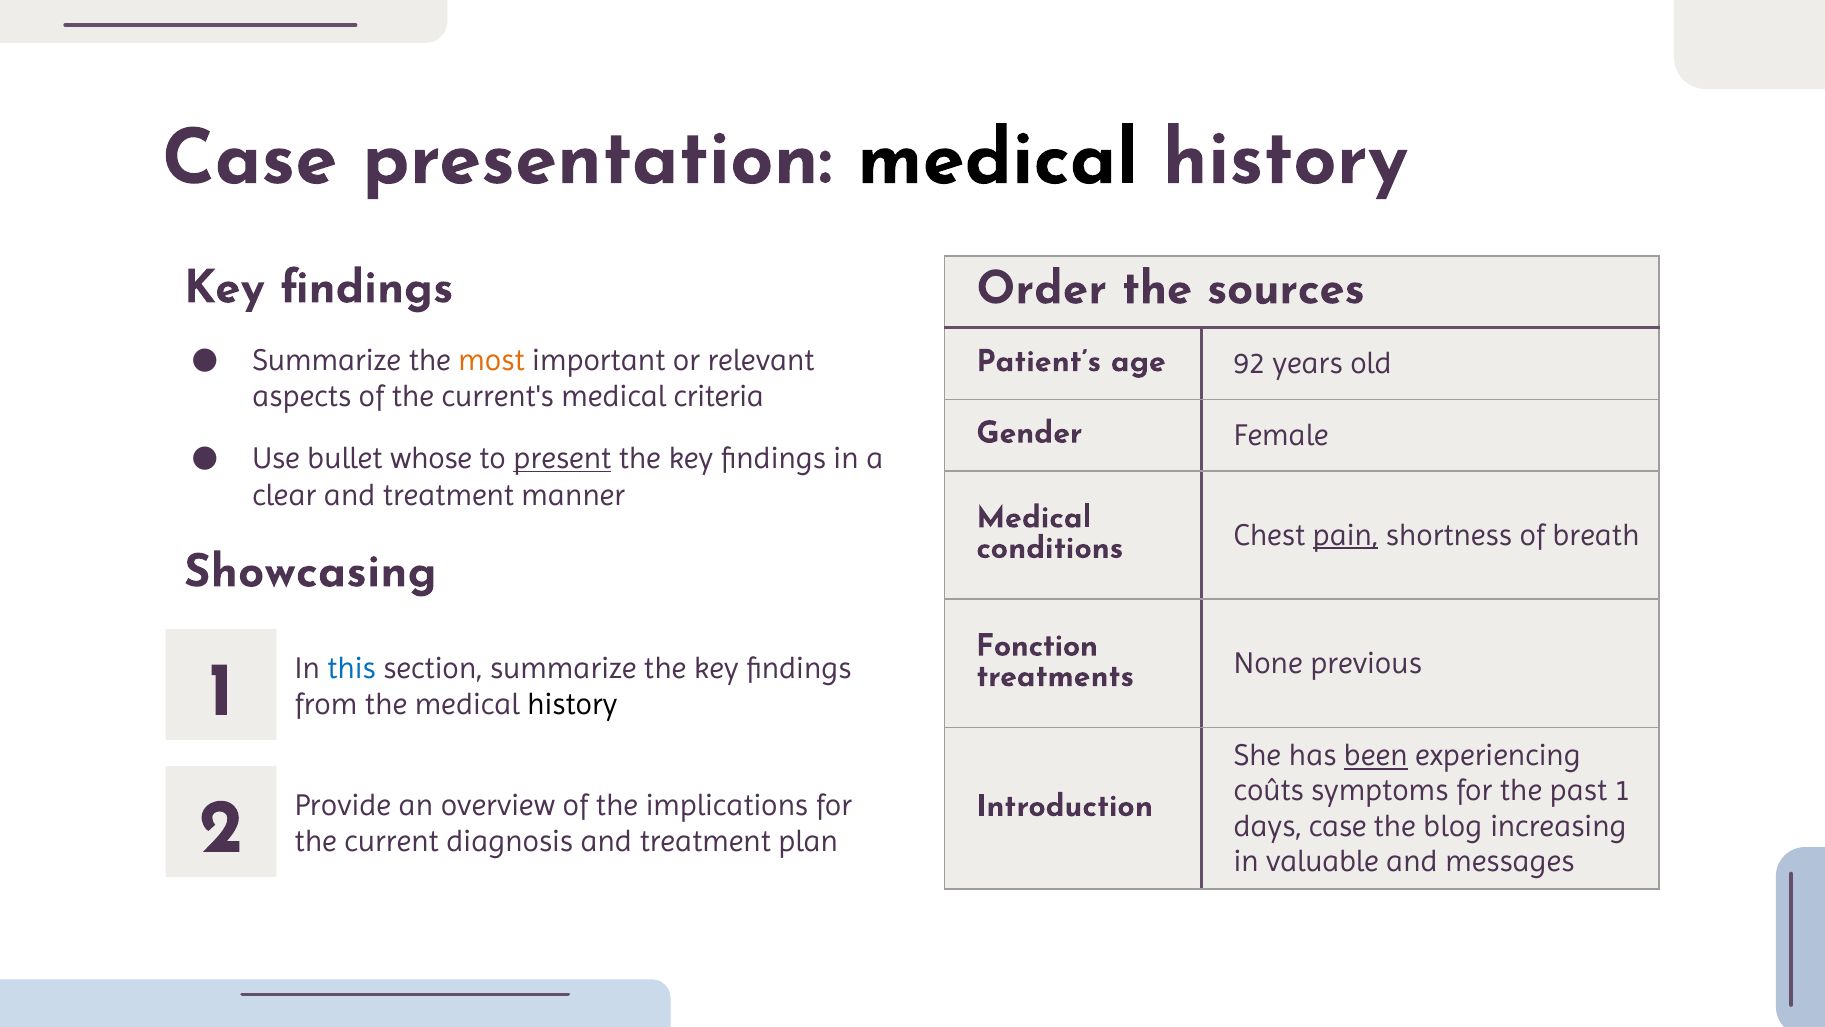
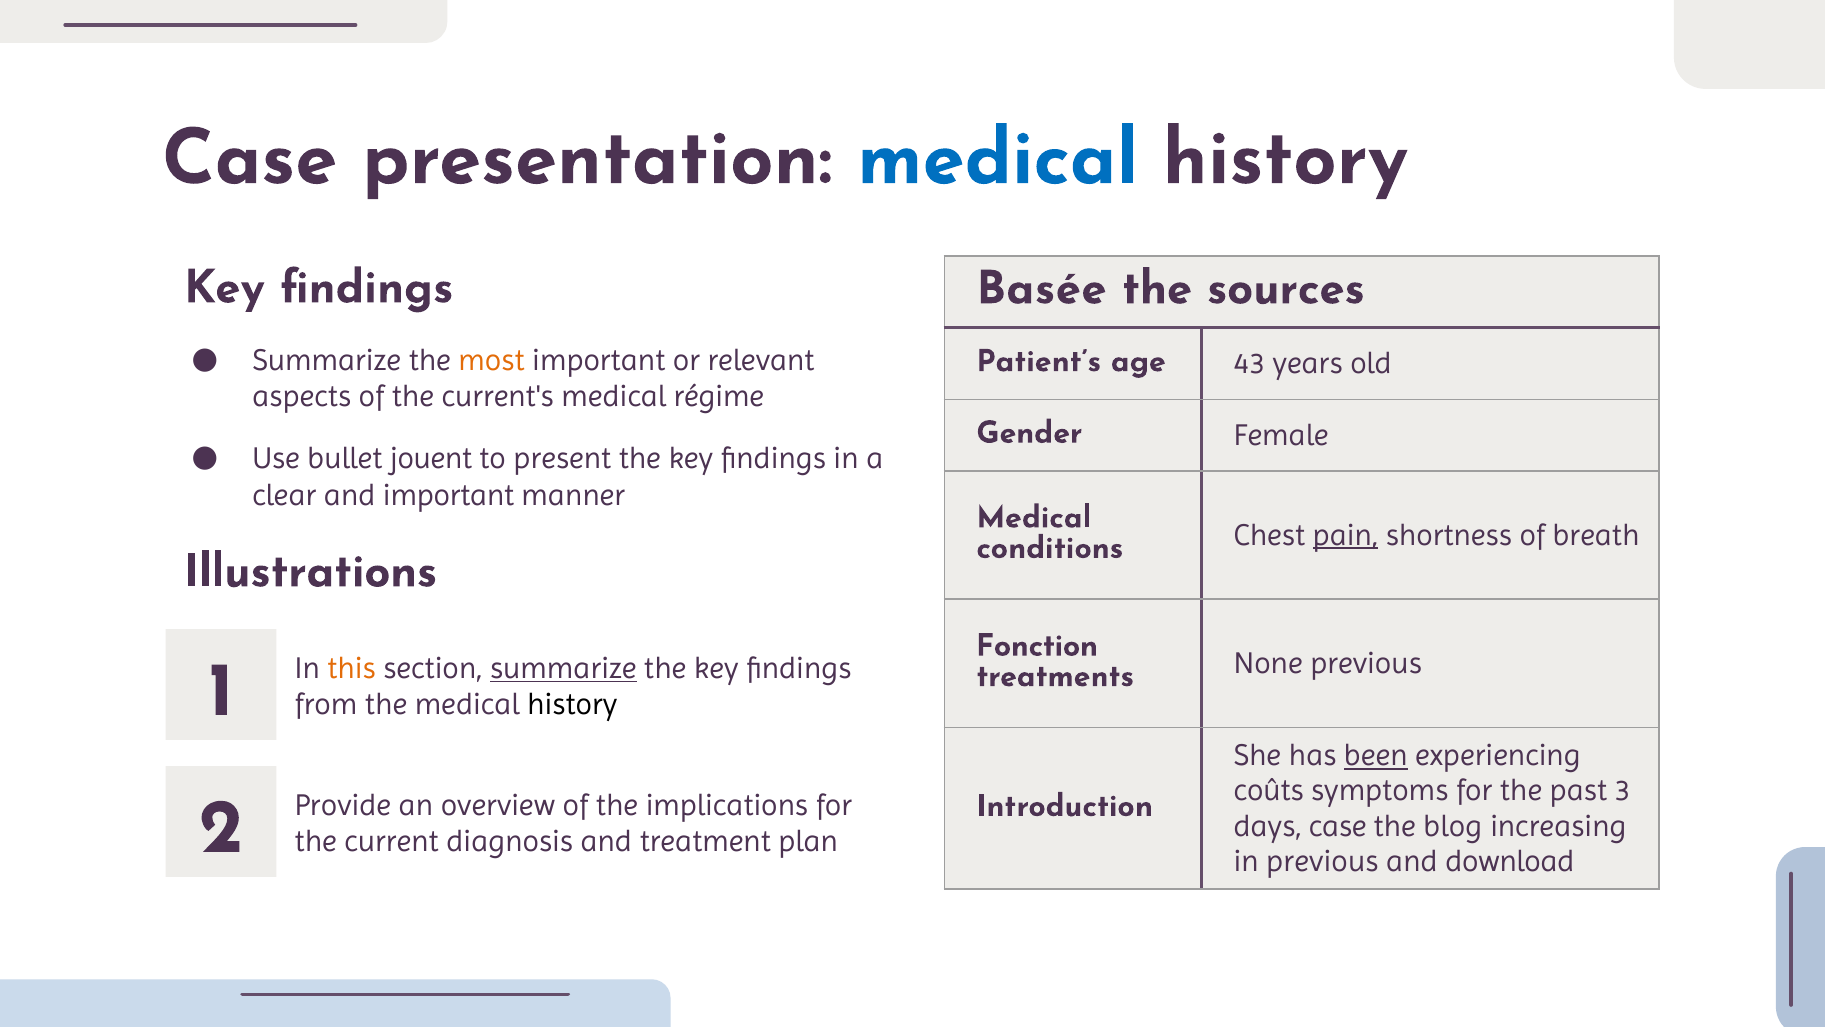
medical at (998, 158) colour: black -> blue
Order: Order -> Basée
92: 92 -> 43
criteria: criteria -> régime
whose: whose -> jouent
present underline: present -> none
clear and treatment: treatment -> important
Showcasing: Showcasing -> Illustrations
this colour: blue -> orange
summarize at (563, 668) underline: none -> present
past 1: 1 -> 3
in valuable: valuable -> previous
messages: messages -> download
